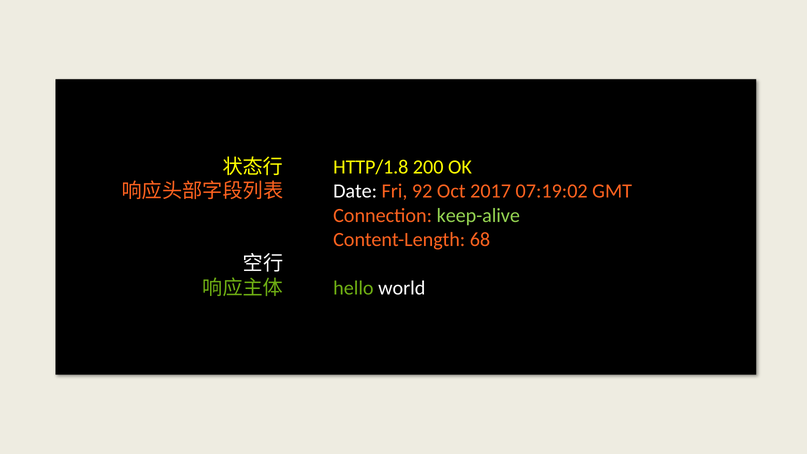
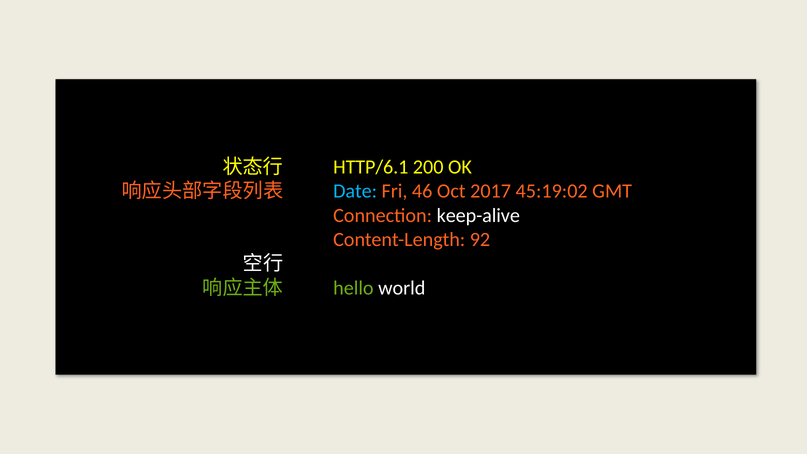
HTTP/1.8: HTTP/1.8 -> HTTP/6.1
Date colour: white -> light blue
92: 92 -> 46
07:19:02: 07:19:02 -> 45:19:02
keep-alive colour: light green -> white
68: 68 -> 92
